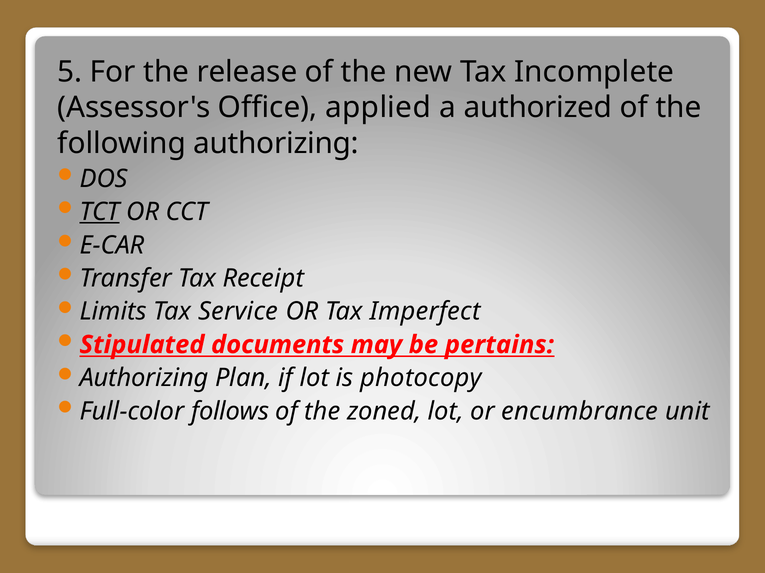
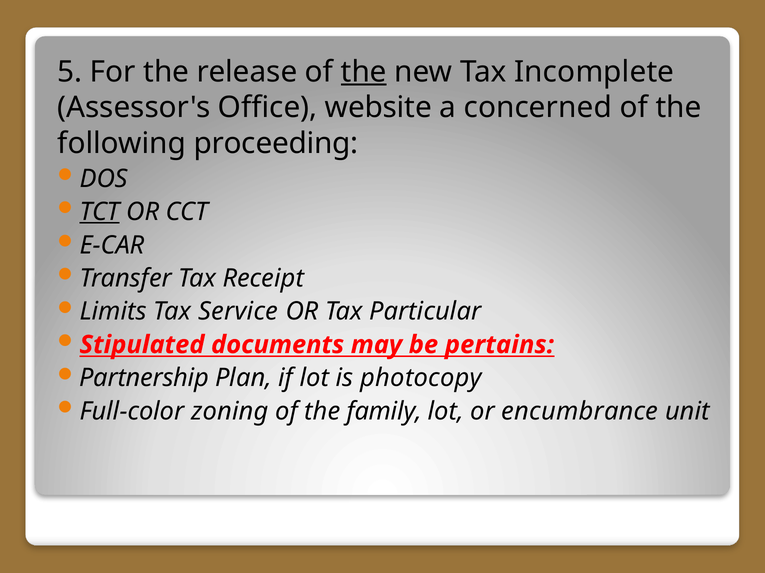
the at (364, 72) underline: none -> present
applied: applied -> website
authorized: authorized -> concerned
following authorizing: authorizing -> proceeding
Imperfect: Imperfect -> Particular
Authorizing at (144, 378): Authorizing -> Partnership
follows: follows -> zoning
zoned: zoned -> family
